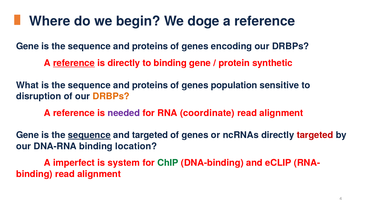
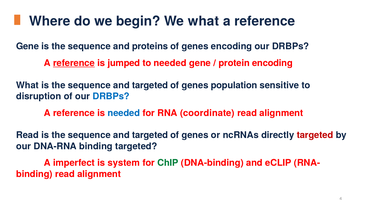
We doge: doge -> what
is directly: directly -> jumped
to binding: binding -> needed
protein synthetic: synthetic -> encoding
proteins at (150, 85): proteins -> targeted
DRBPs at (111, 96) colour: orange -> blue
needed at (124, 113) colour: purple -> blue
Gene at (27, 135): Gene -> Read
sequence at (89, 135) underline: present -> none
binding location: location -> targeted
